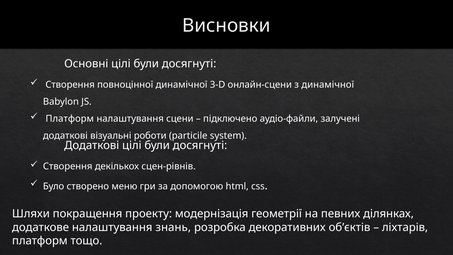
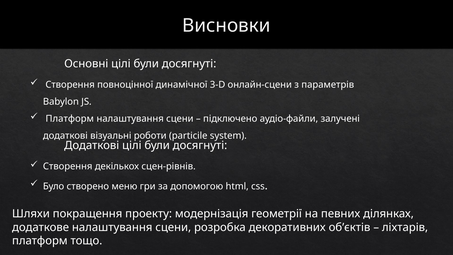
з динамічної: динамічної -> параметрів
додаткове налаштування знань: знань -> сцени
